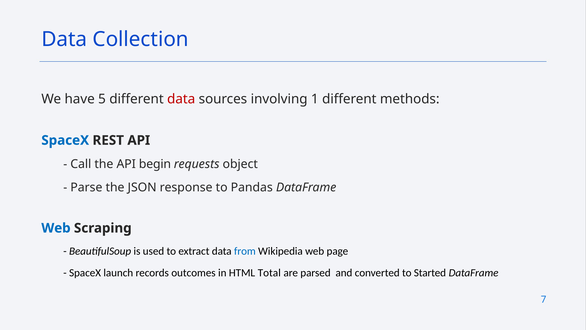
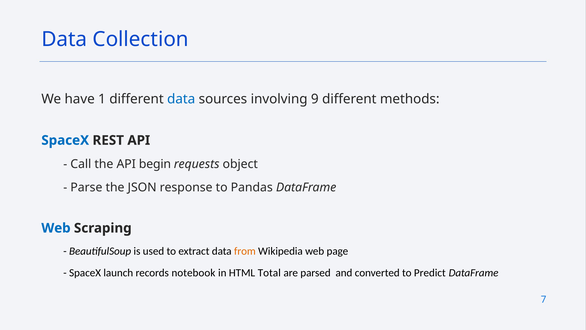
5: 5 -> 1
data at (181, 99) colour: red -> blue
1: 1 -> 9
from colour: blue -> orange
outcomes: outcomes -> notebook
Started: Started -> Predict
